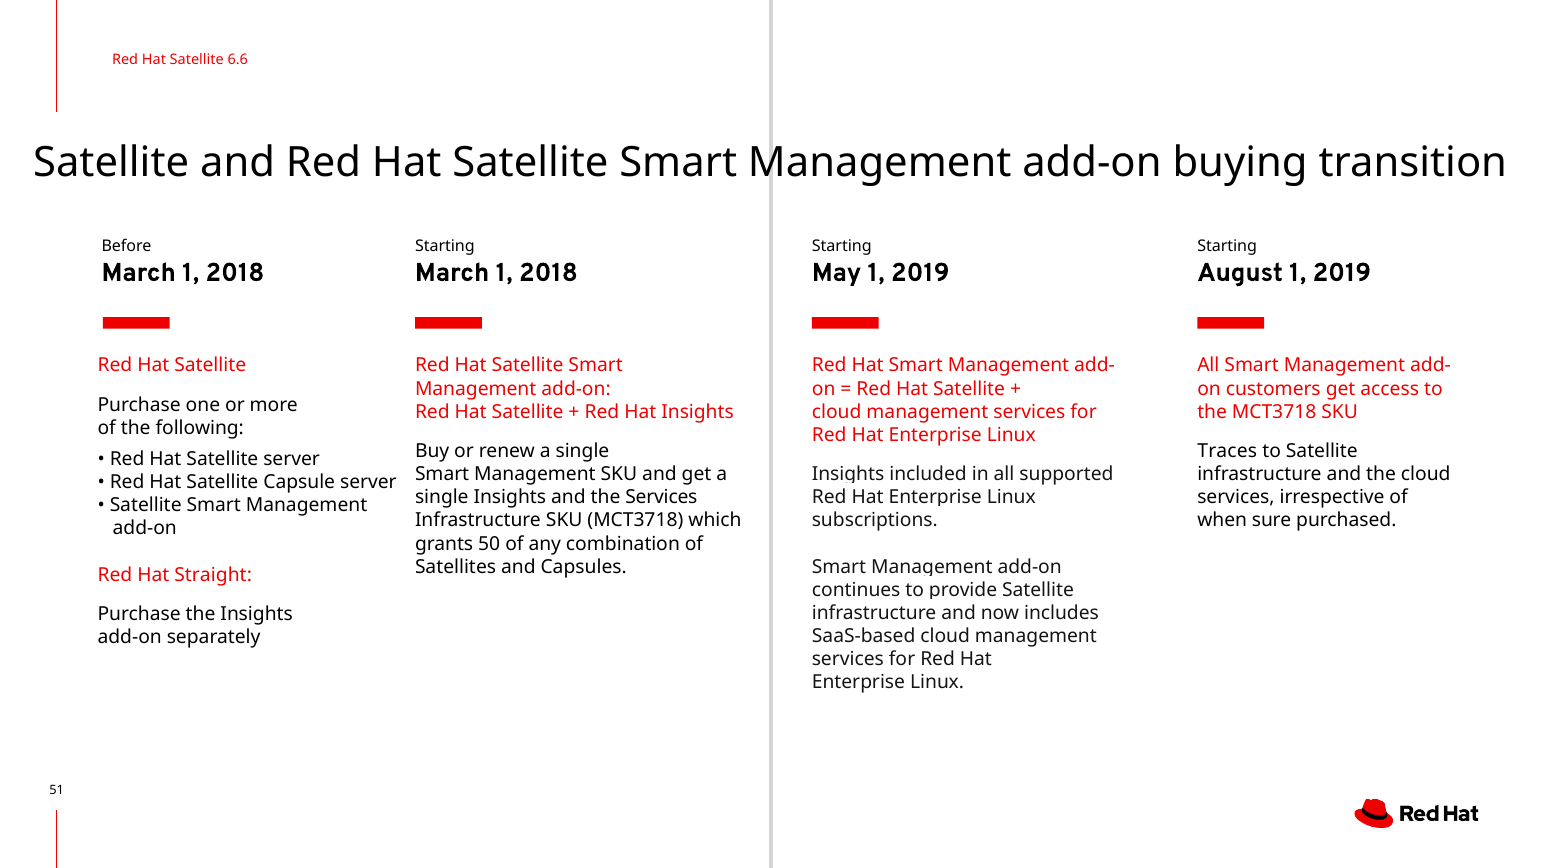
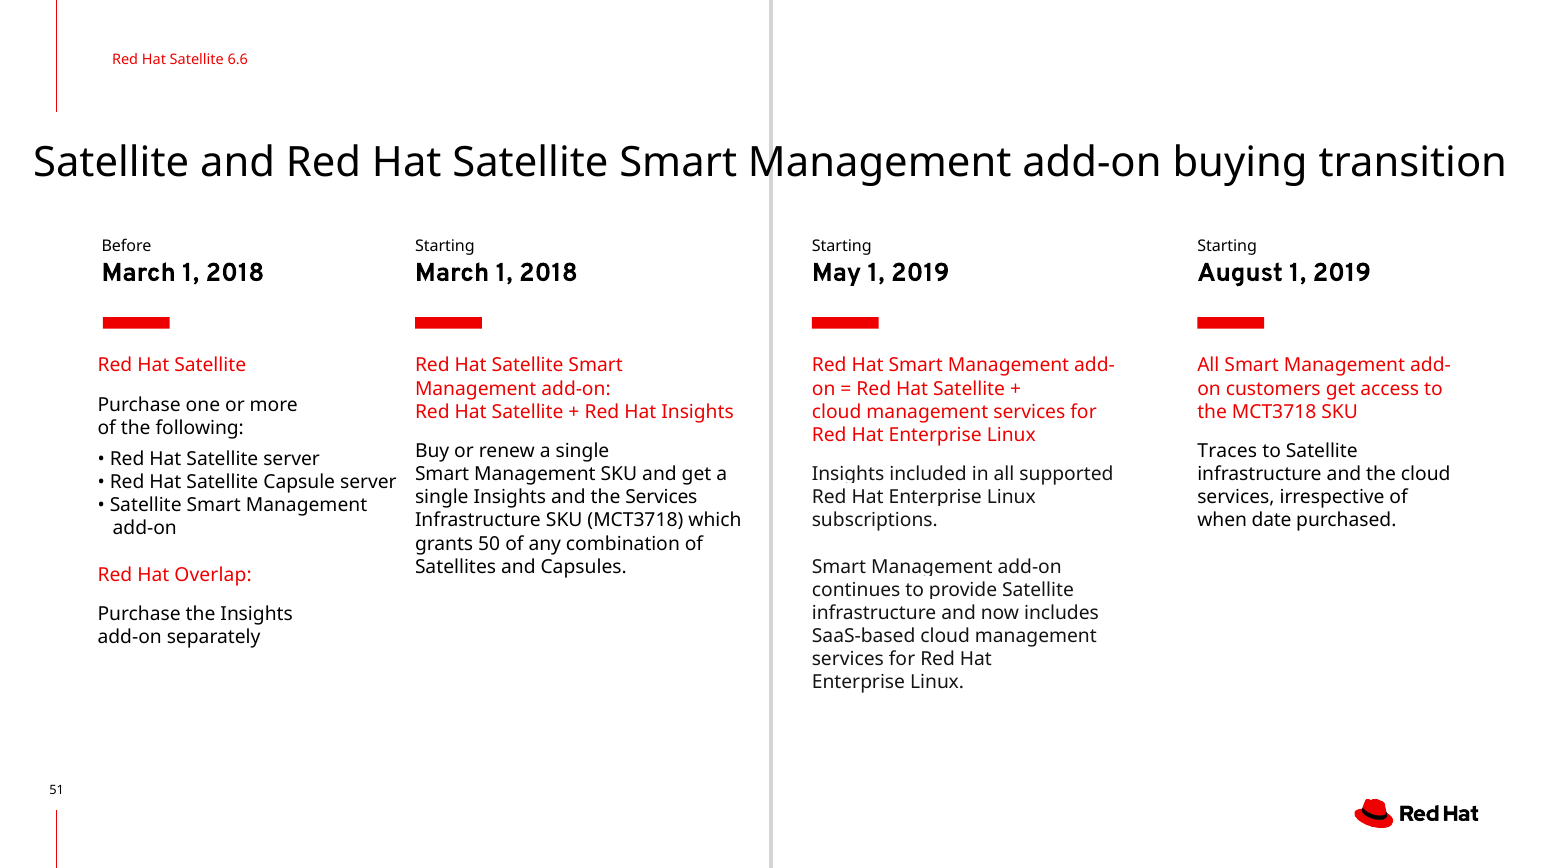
sure: sure -> date
Straight: Straight -> Overlap
